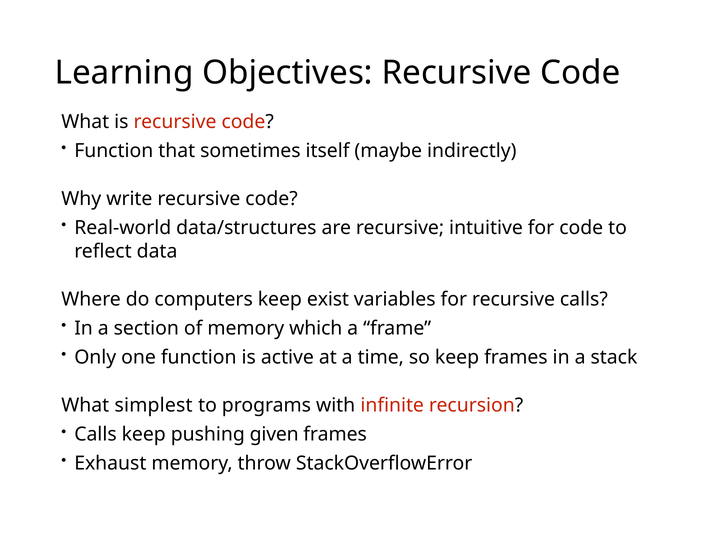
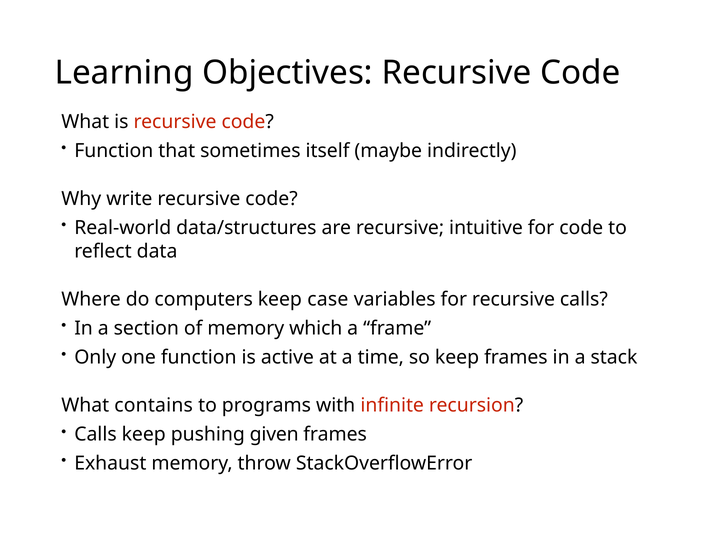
exist: exist -> case
simplest: simplest -> contains
